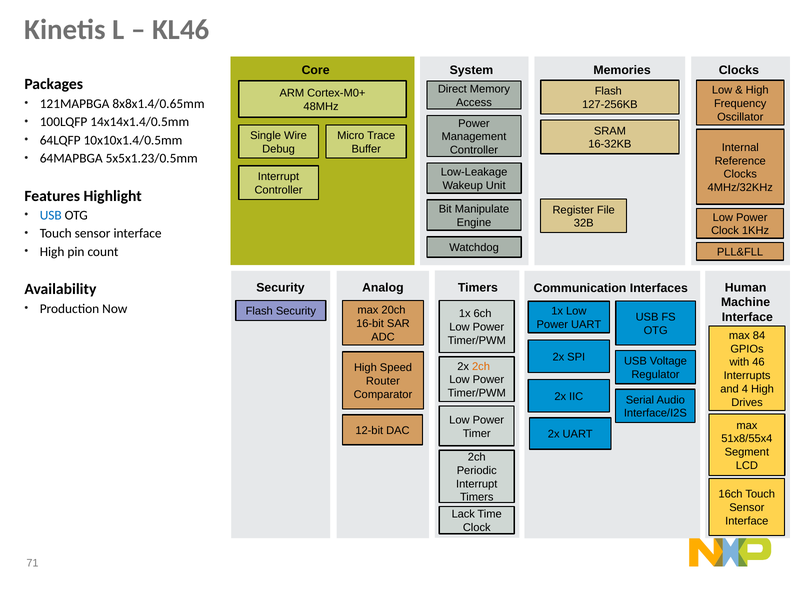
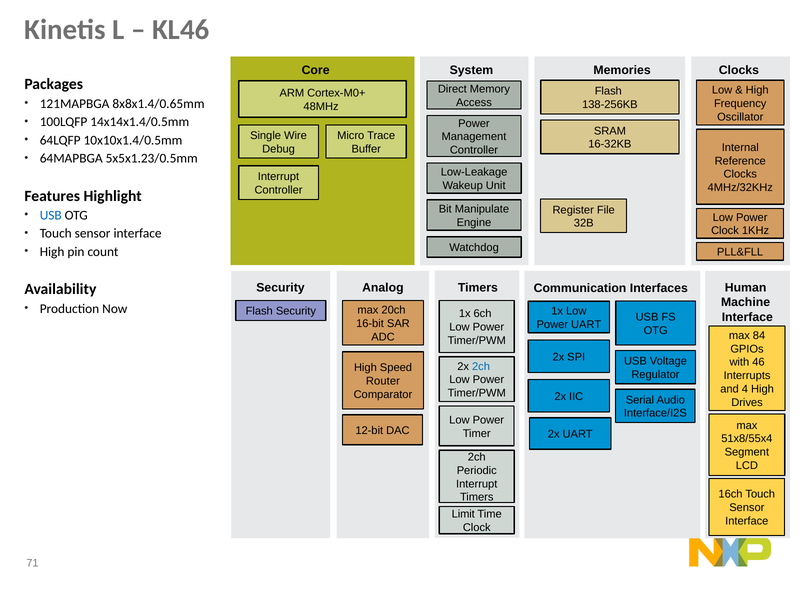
127-256KB: 127-256KB -> 138-256KB
2ch at (481, 367) colour: orange -> blue
Lack: Lack -> Limit
